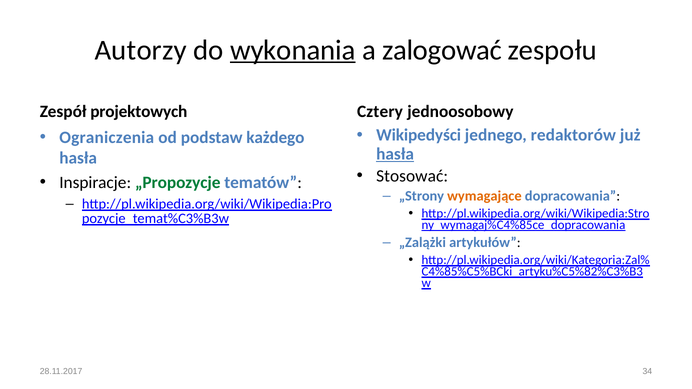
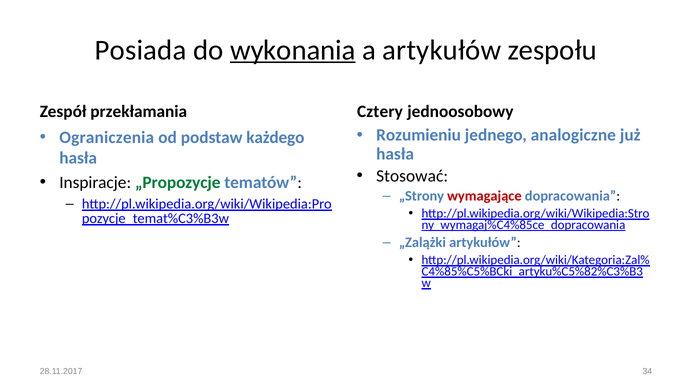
Autorzy: Autorzy -> Posiada
a zalogować: zalogować -> artykułów
projektowych: projektowych -> przekłamania
Wikipedyści: Wikipedyści -> Rozumieniu
redaktorów: redaktorów -> analogiczne
hasła at (395, 154) underline: present -> none
wymagające colour: orange -> red
